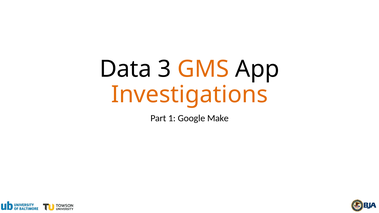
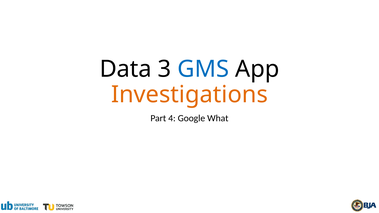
GMS colour: orange -> blue
1: 1 -> 4
Make: Make -> What
